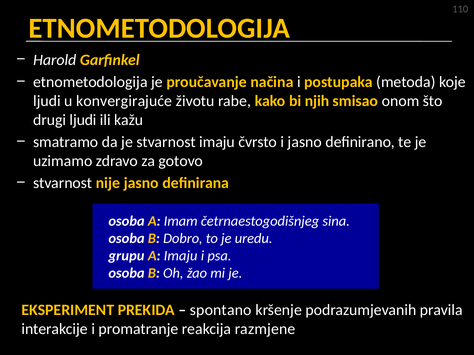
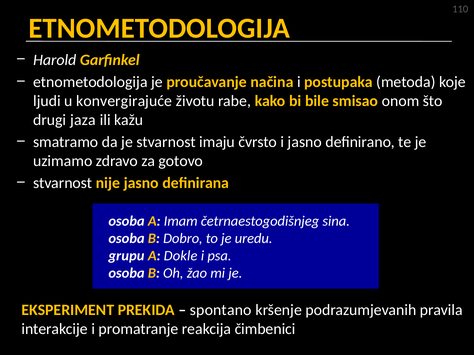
njih: njih -> bile
drugi ljudi: ljudi -> jaza
A Imaju: Imaju -> Dokle
razmjene: razmjene -> čimbenici
